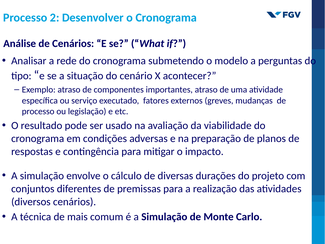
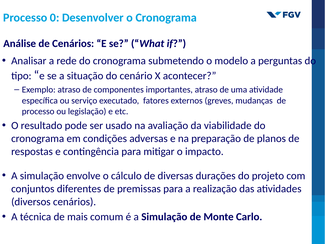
2: 2 -> 0
